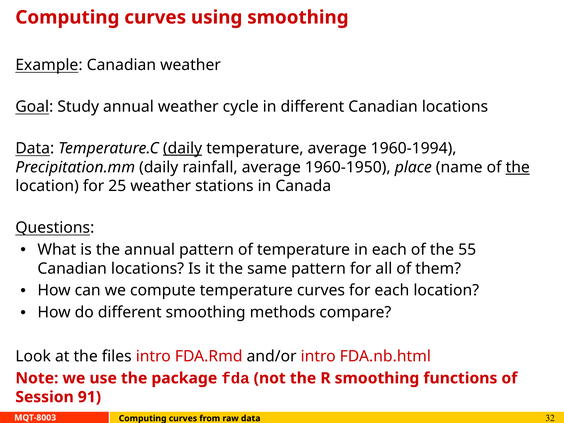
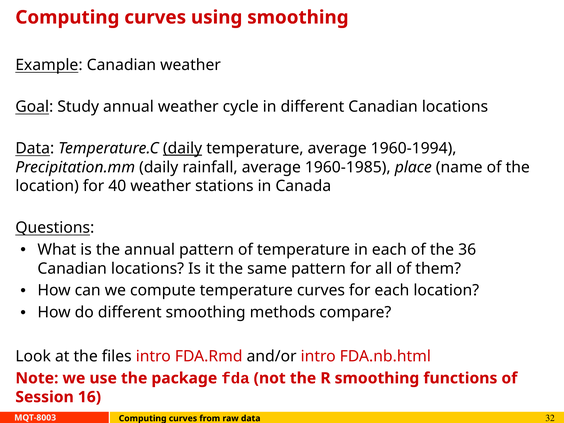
1960-1950: 1960-1950 -> 1960-1985
the at (518, 167) underline: present -> none
25: 25 -> 40
55: 55 -> 36
91: 91 -> 16
